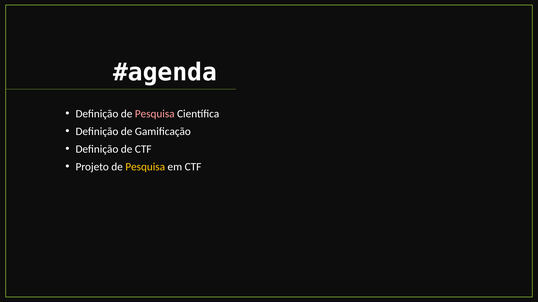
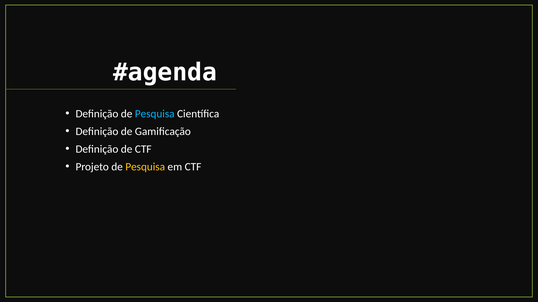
Pesquisa at (155, 114) colour: pink -> light blue
